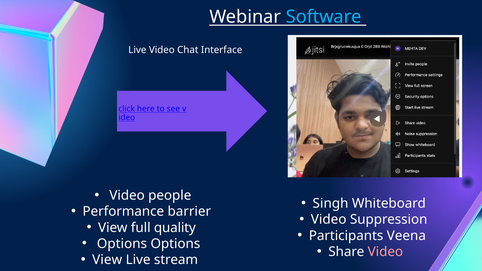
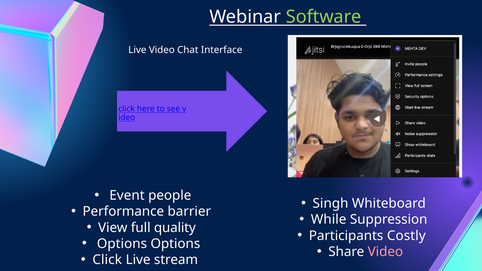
Software colour: light blue -> light green
Video at (127, 196): Video -> Event
Video at (329, 220): Video -> While
Veena: Veena -> Costly
View at (107, 260): View -> Click
